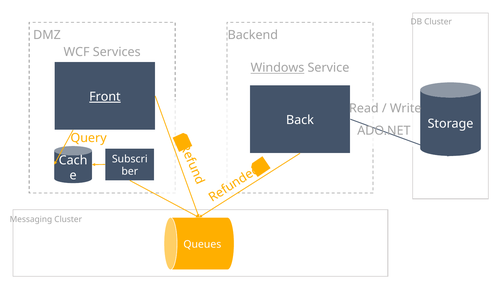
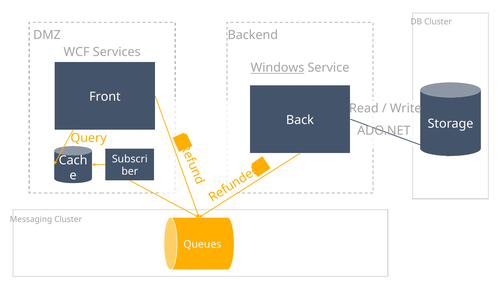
Front underline: present -> none
